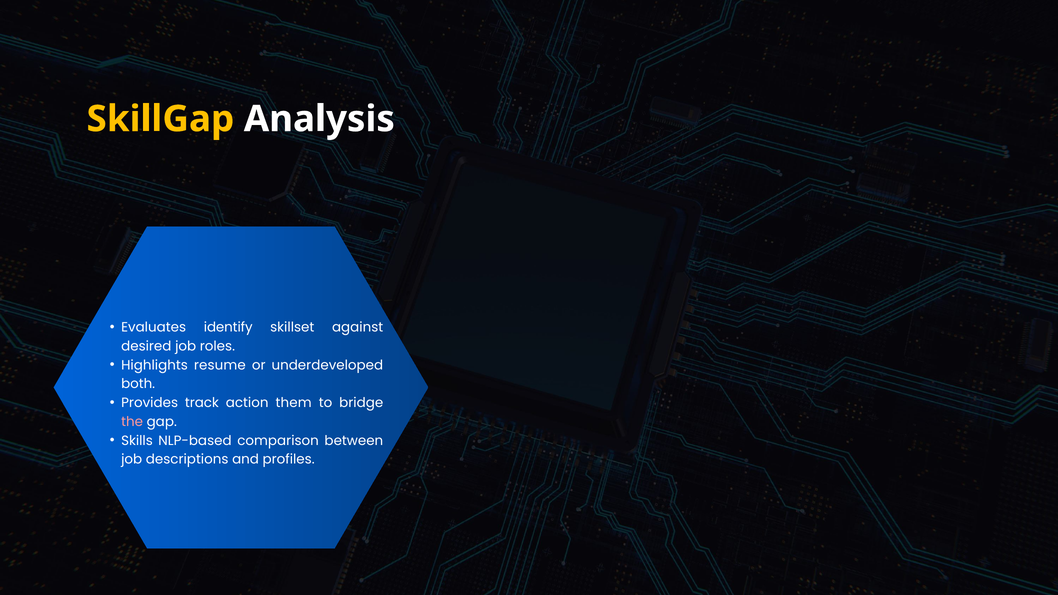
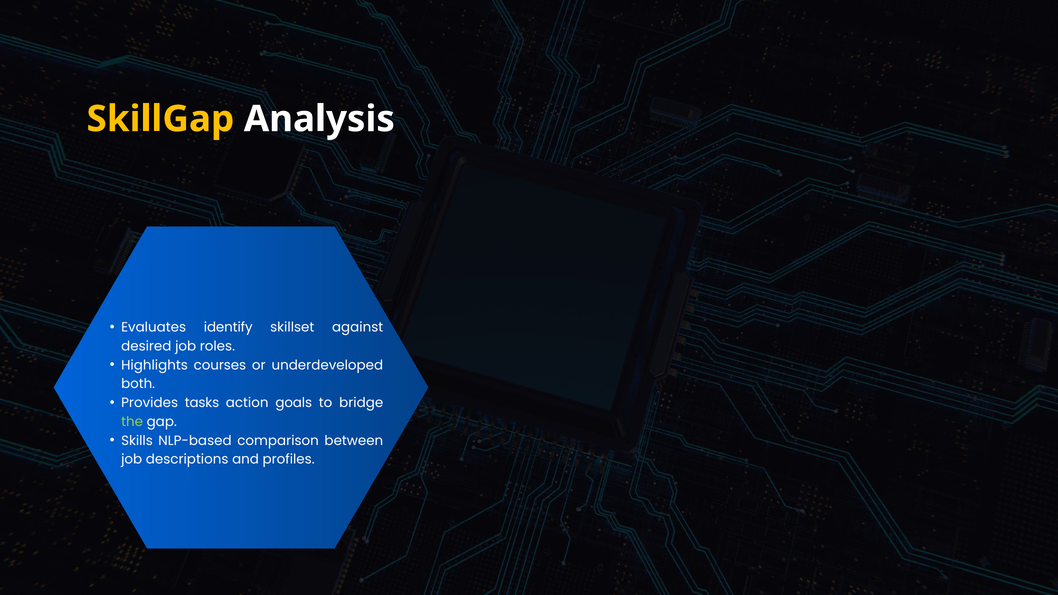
resume: resume -> courses
track: track -> tasks
them: them -> goals
the colour: pink -> light green
